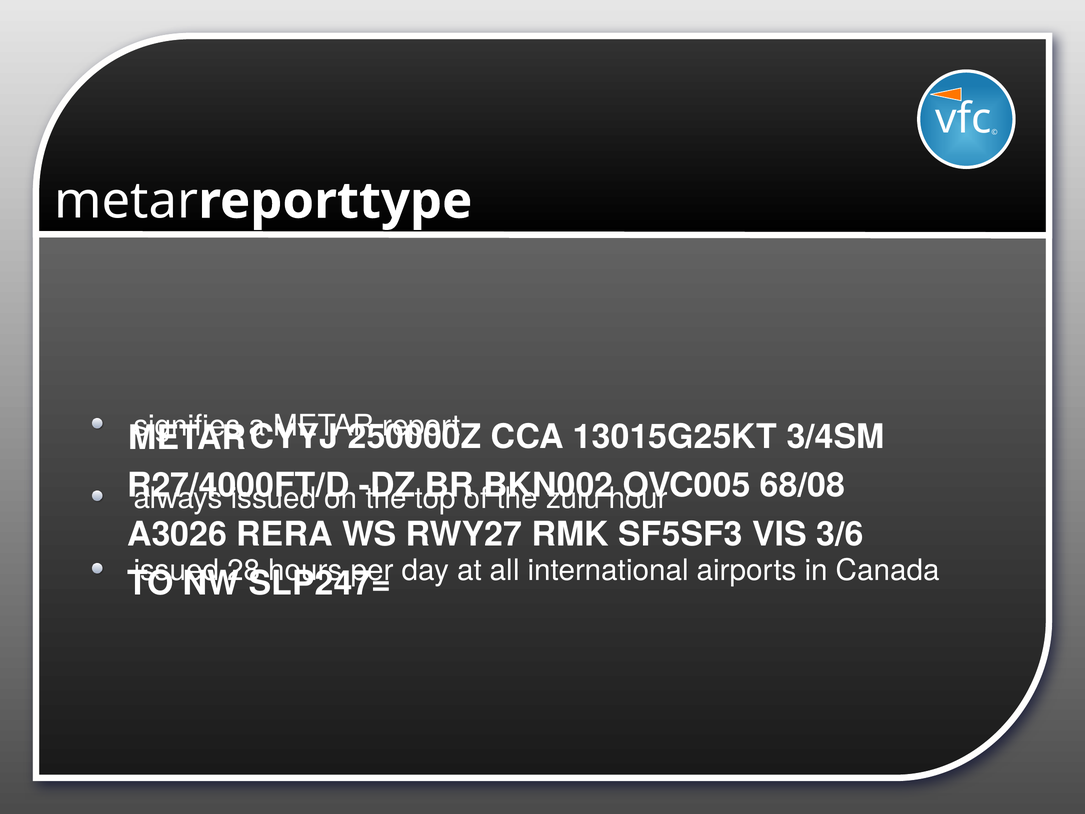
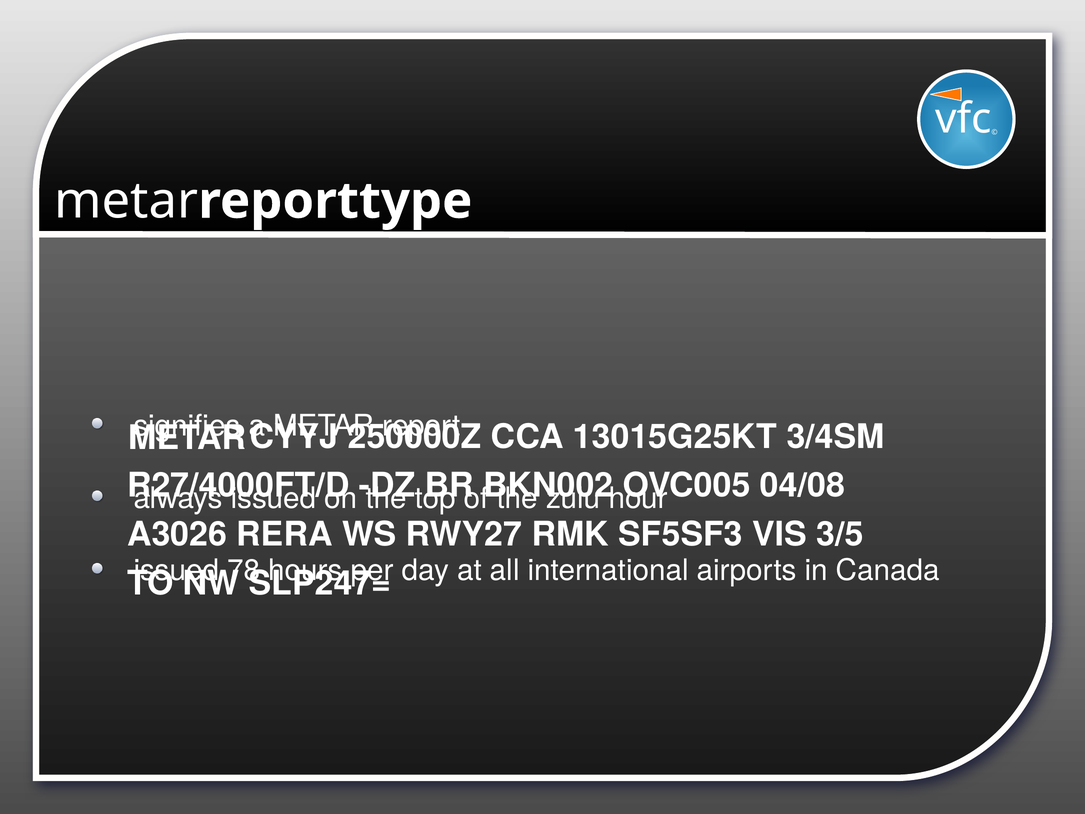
68/08: 68/08 -> 04/08
3/6: 3/6 -> 3/5
28: 28 -> 78
